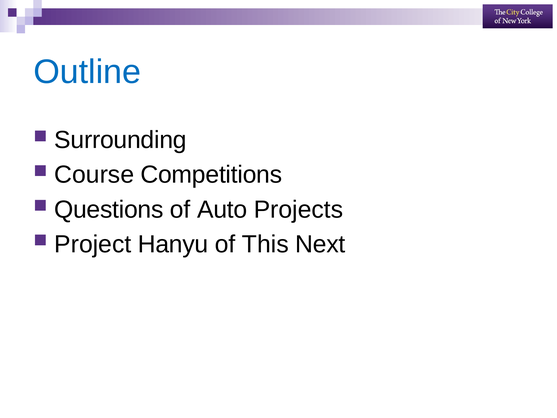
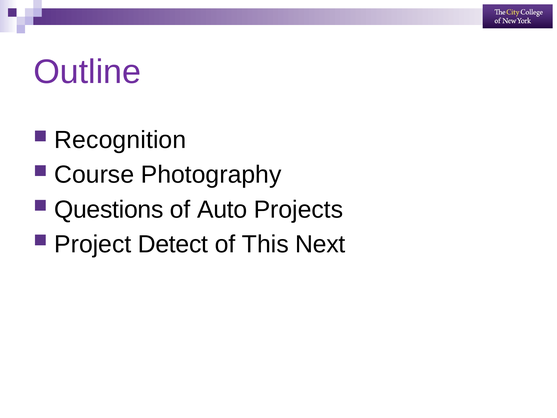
Outline colour: blue -> purple
Surrounding: Surrounding -> Recognition
Competitions: Competitions -> Photography
Hanyu: Hanyu -> Detect
